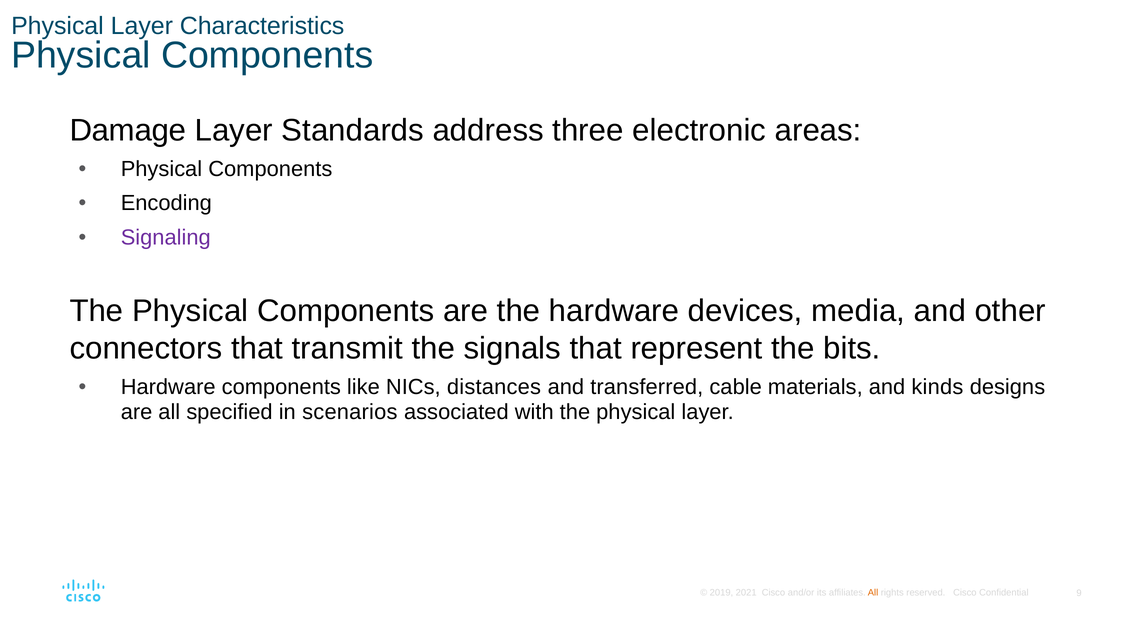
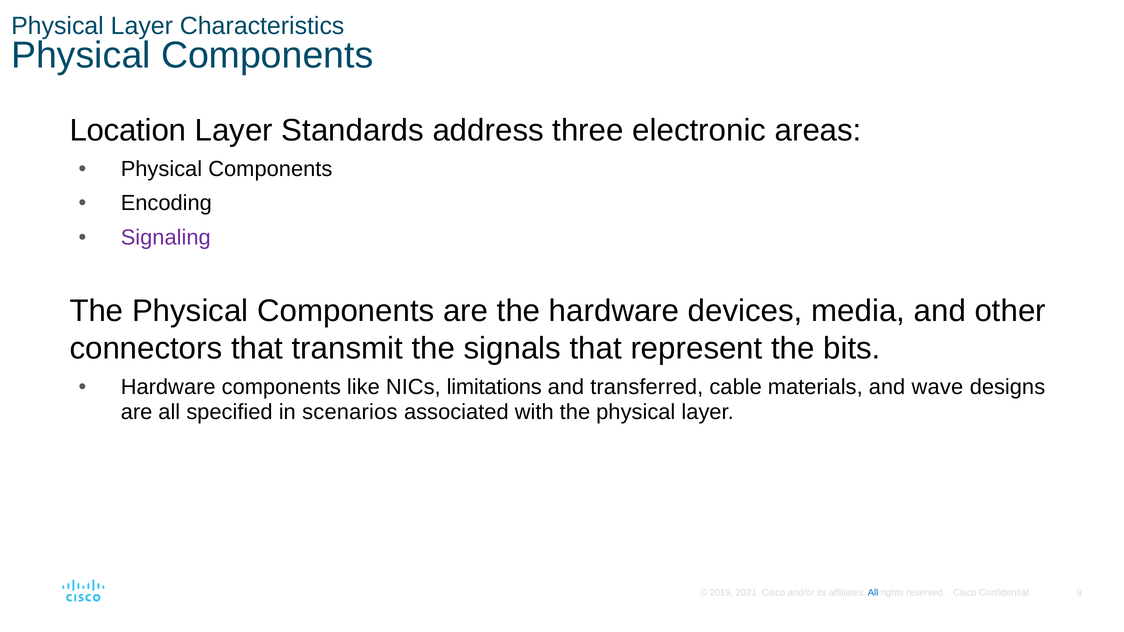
Damage: Damage -> Location
distances: distances -> limitations
kinds: kinds -> wave
All at (873, 593) colour: orange -> blue
